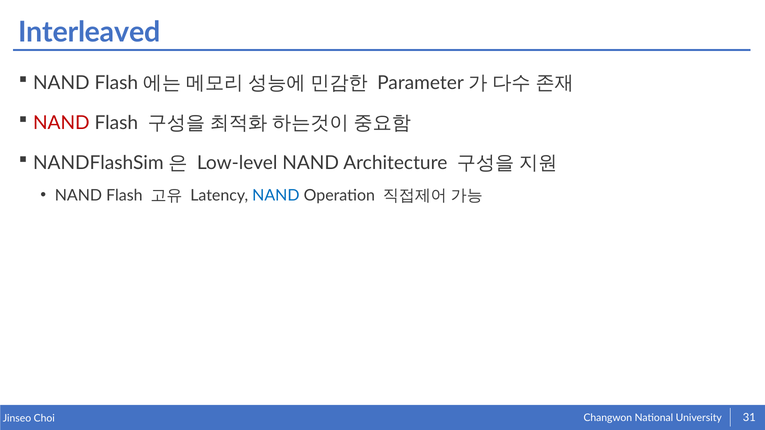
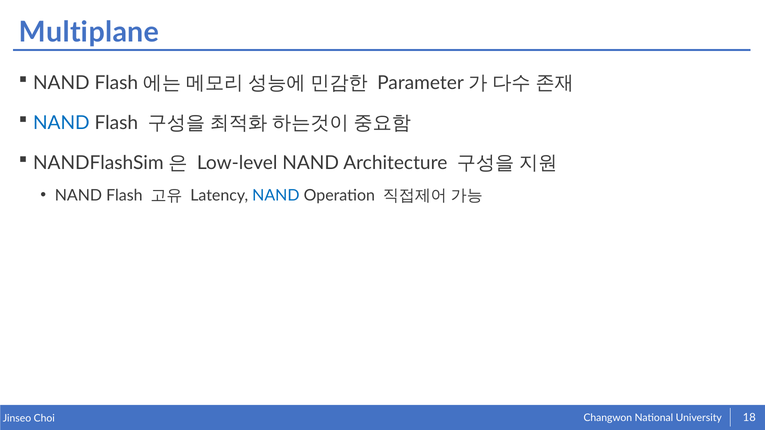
Interleaved: Interleaved -> Multiplane
NAND at (61, 123) colour: red -> blue
31: 31 -> 18
